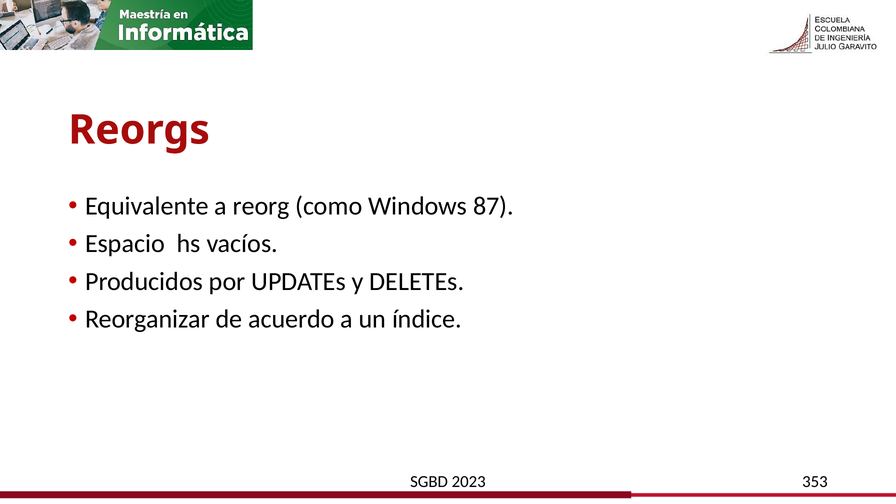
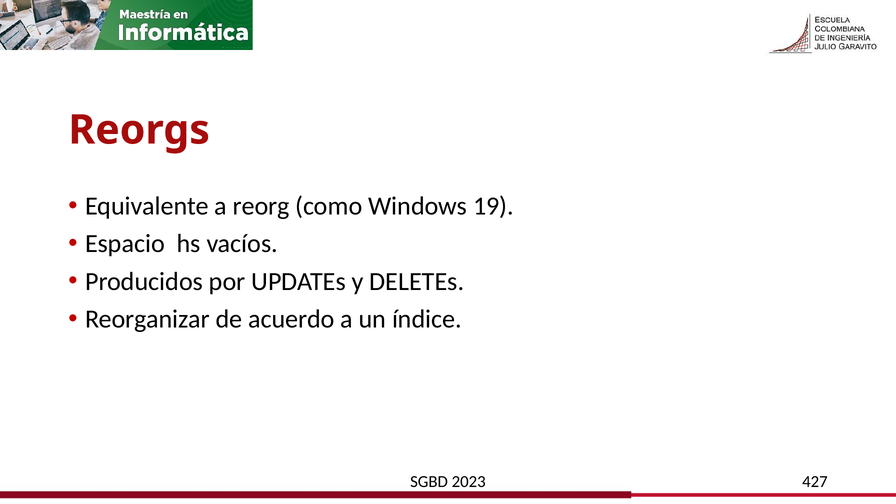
87: 87 -> 19
353: 353 -> 427
